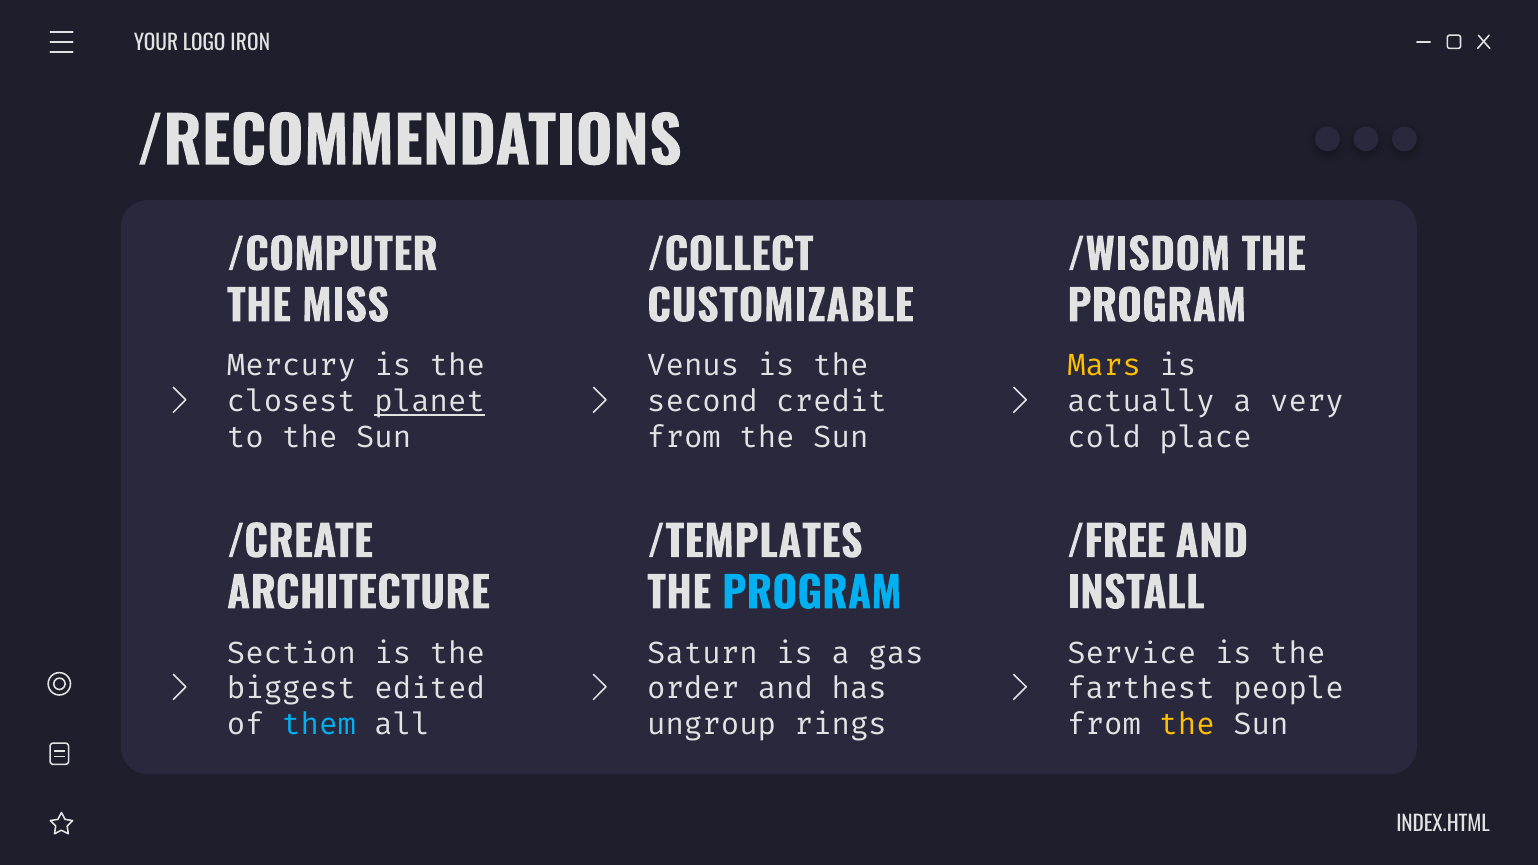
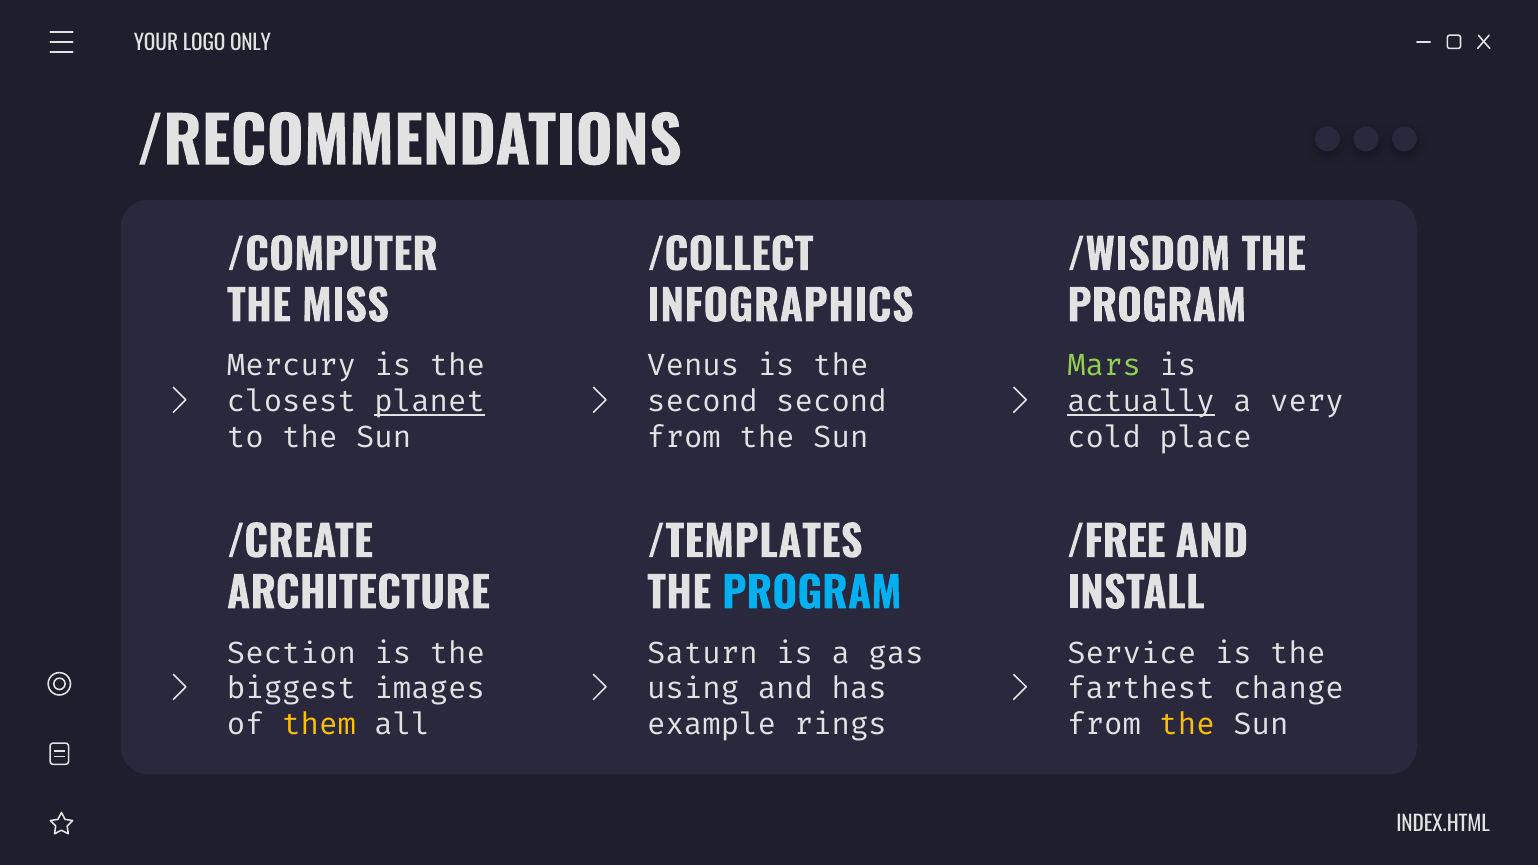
IRON: IRON -> ONLY
CUSTOMIZABLE: CUSTOMIZABLE -> INFOGRAPHICS
Mars colour: yellow -> light green
second credit: credit -> second
actually underline: none -> present
edited: edited -> images
order: order -> using
people: people -> change
them colour: light blue -> yellow
ungroup: ungroup -> example
